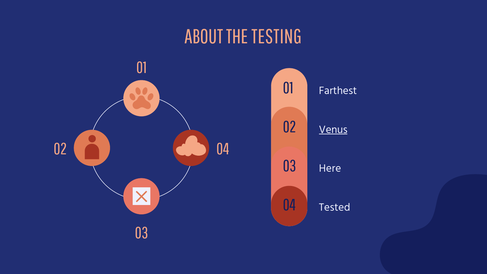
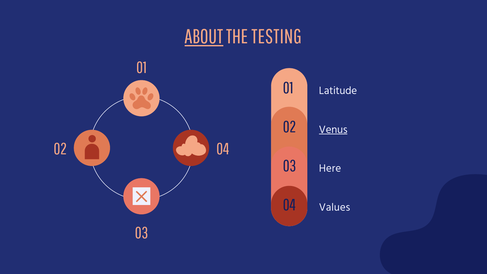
ABOUT underline: none -> present
Farthest: Farthest -> Latitude
Tested: Tested -> Values
